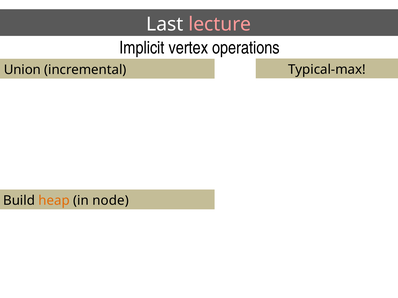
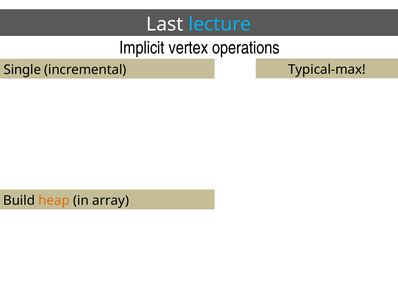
lecture colour: pink -> light blue
Union: Union -> Single
node: node -> array
